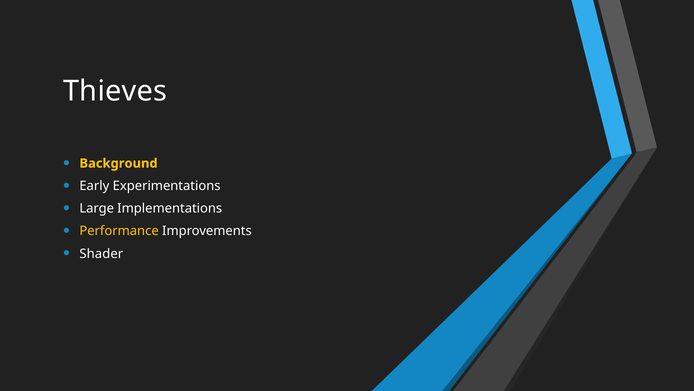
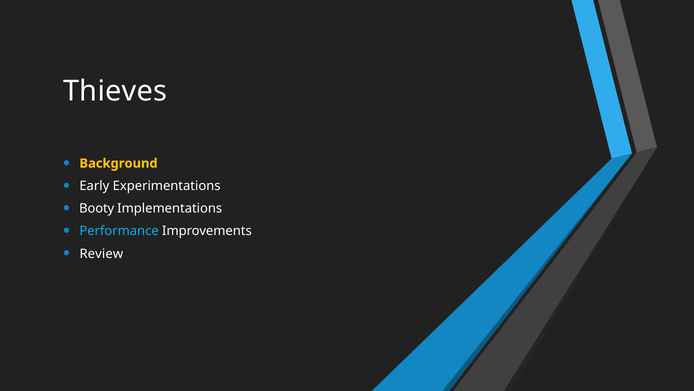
Large: Large -> Booty
Performance colour: yellow -> light blue
Shader: Shader -> Review
